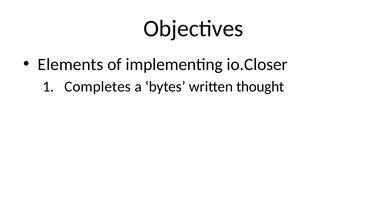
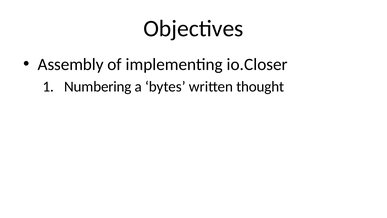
Elements: Elements -> Assembly
Completes: Completes -> Numbering
